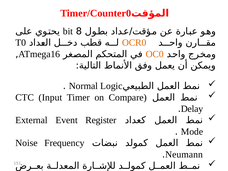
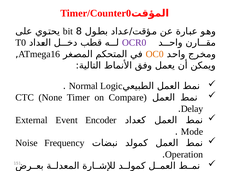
OCR0 colour: orange -> purple
Input: Input -> None
Register: Register -> Encoder
Neumann: Neumann -> Operation
